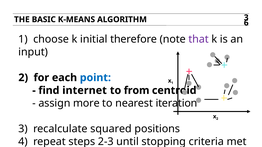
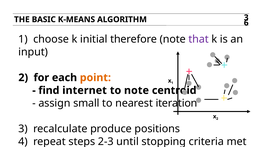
point colour: blue -> orange
to from: from -> note
more: more -> small
squared: squared -> produce
